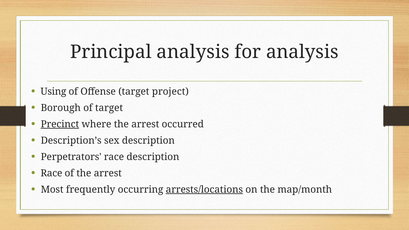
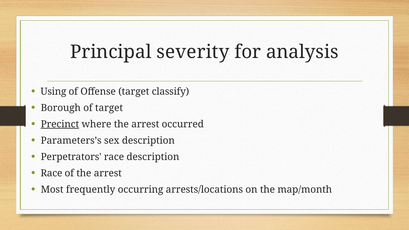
Principal analysis: analysis -> severity
project: project -> classify
Description’s: Description’s -> Parameters’s
arrests/locations underline: present -> none
